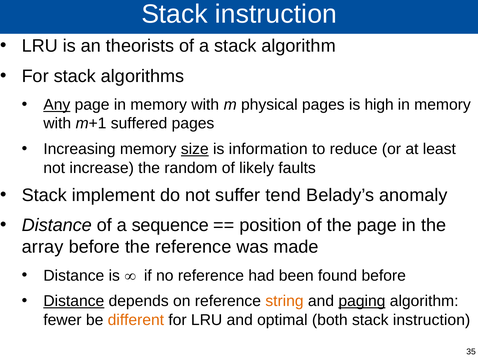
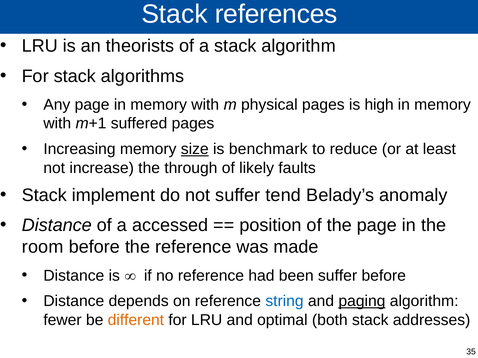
instruction at (276, 14): instruction -> references
Any underline: present -> none
information: information -> benchmark
random: random -> through
sequence: sequence -> accessed
array: array -> room
been found: found -> suffer
Distance at (74, 302) underline: present -> none
string colour: orange -> blue
both stack instruction: instruction -> addresses
